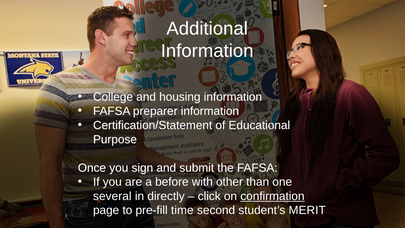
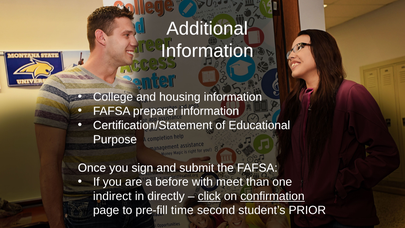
other: other -> meet
several: several -> indirect
click underline: none -> present
MERIT: MERIT -> PRIOR
